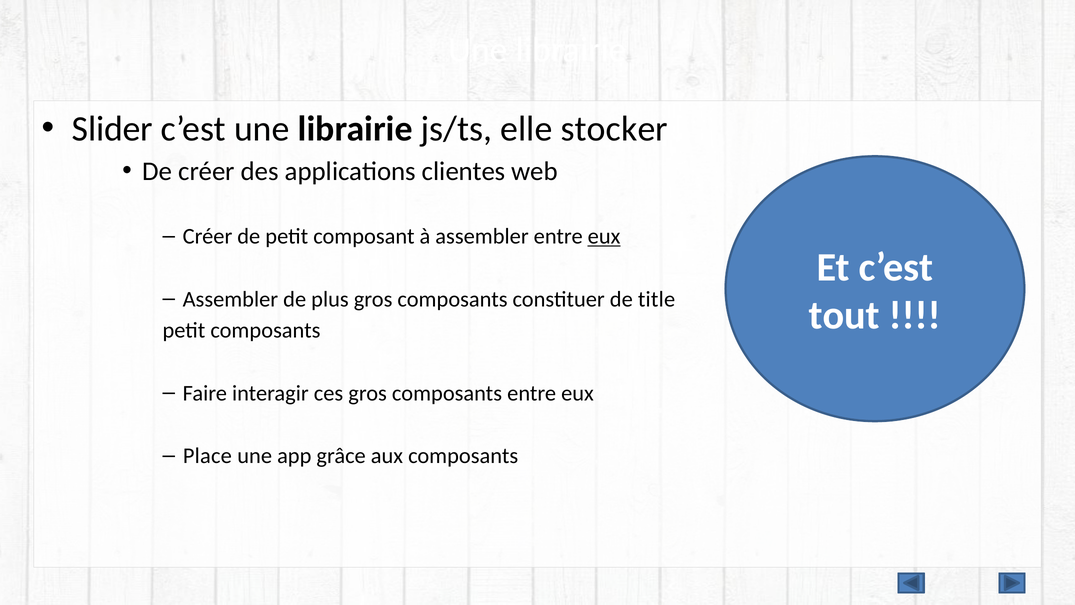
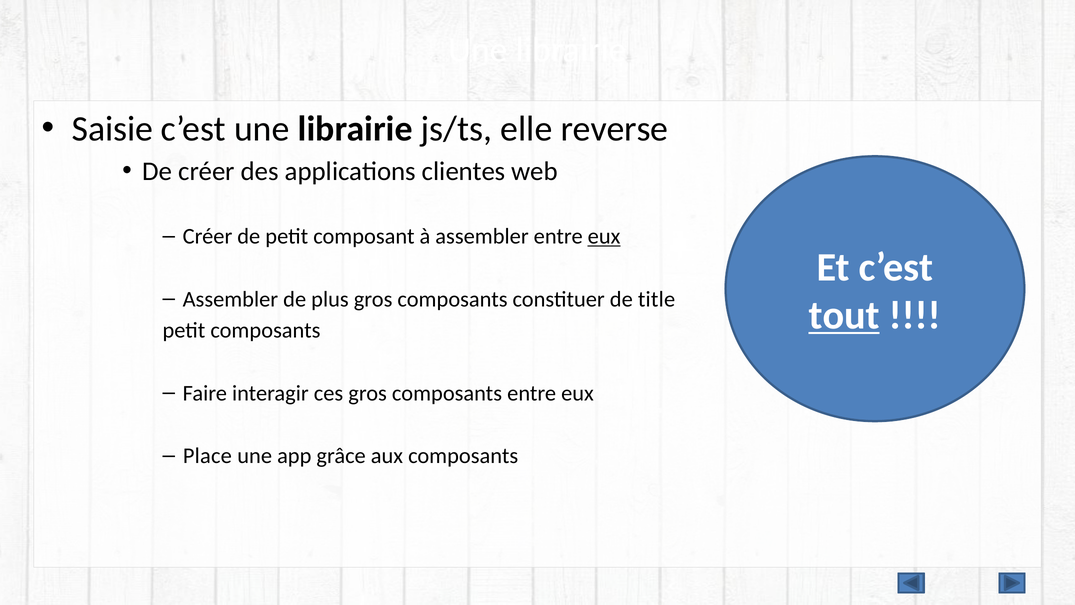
Slider: Slider -> Saisie
stocker: stocker -> reverse
tout underline: none -> present
